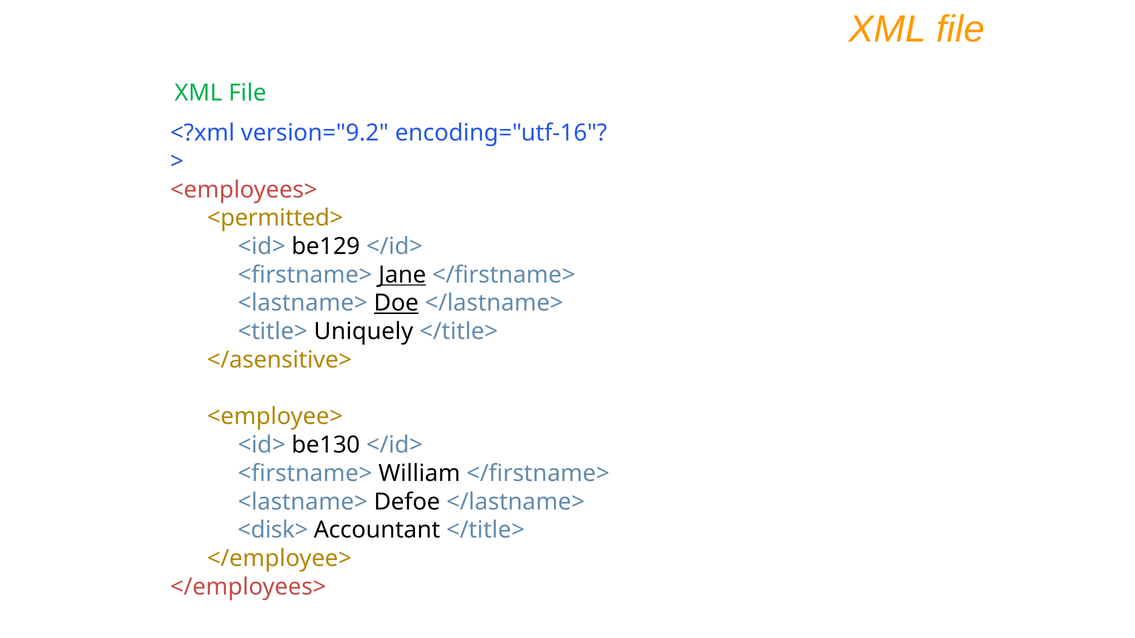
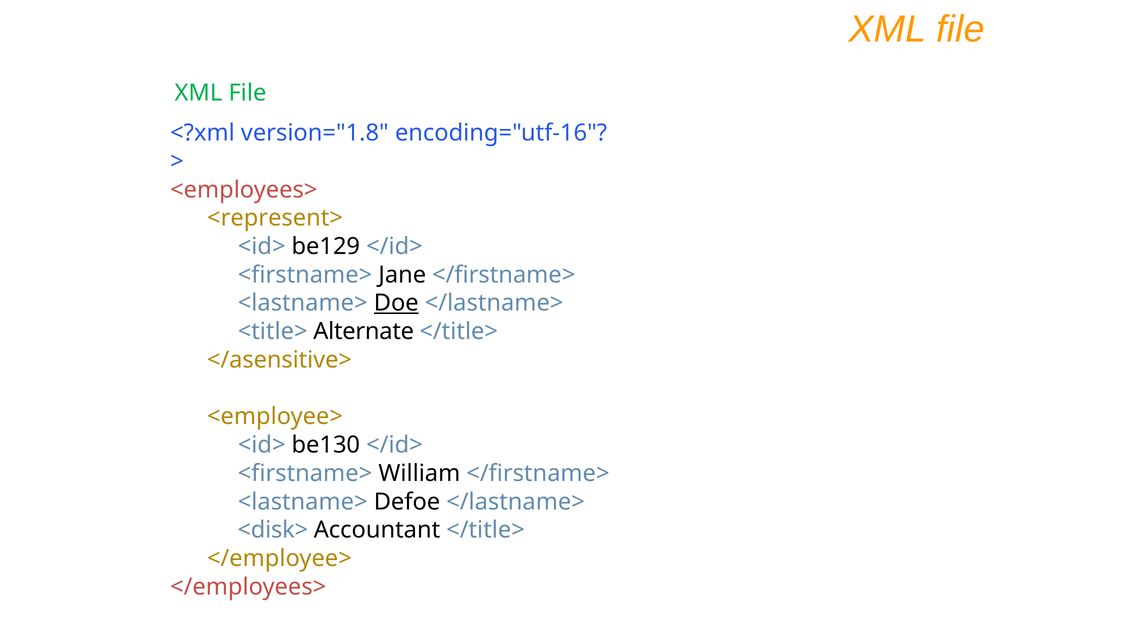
version="9.2: version="9.2 -> version="1.8
<permitted>: <permitted> -> <represent>
Jane underline: present -> none
Uniquely: Uniquely -> Alternate
